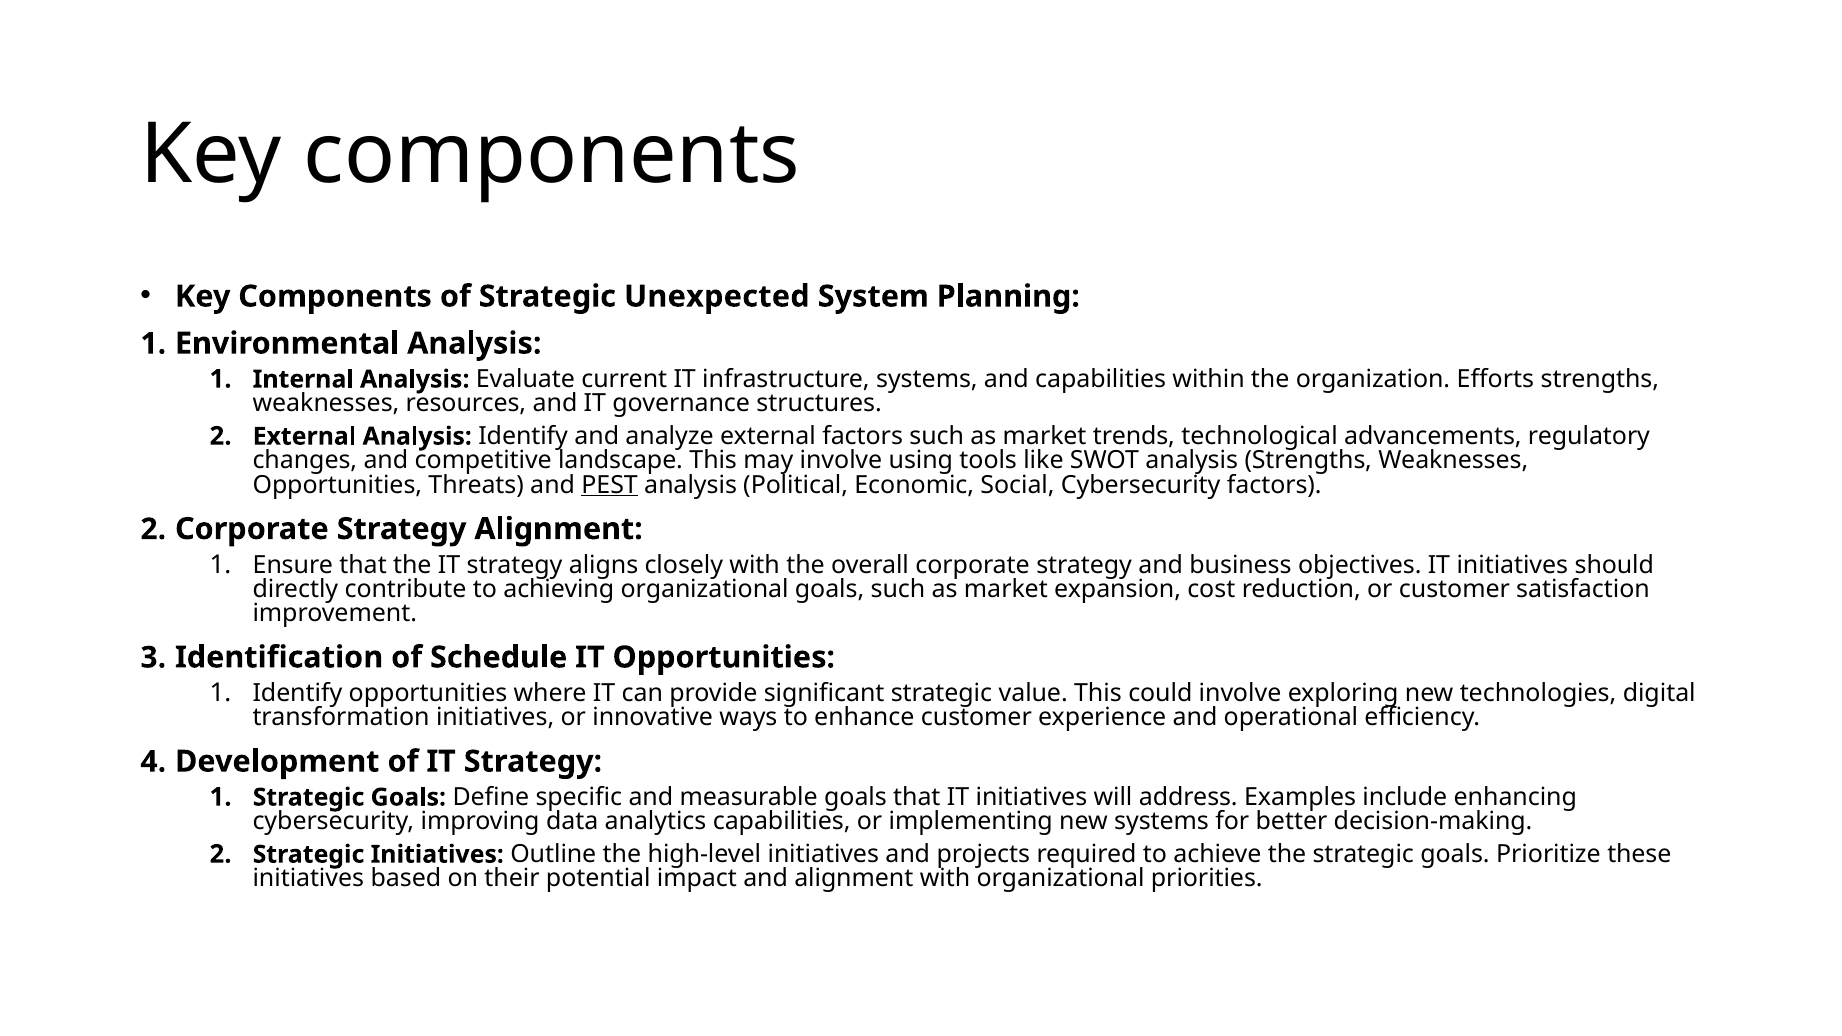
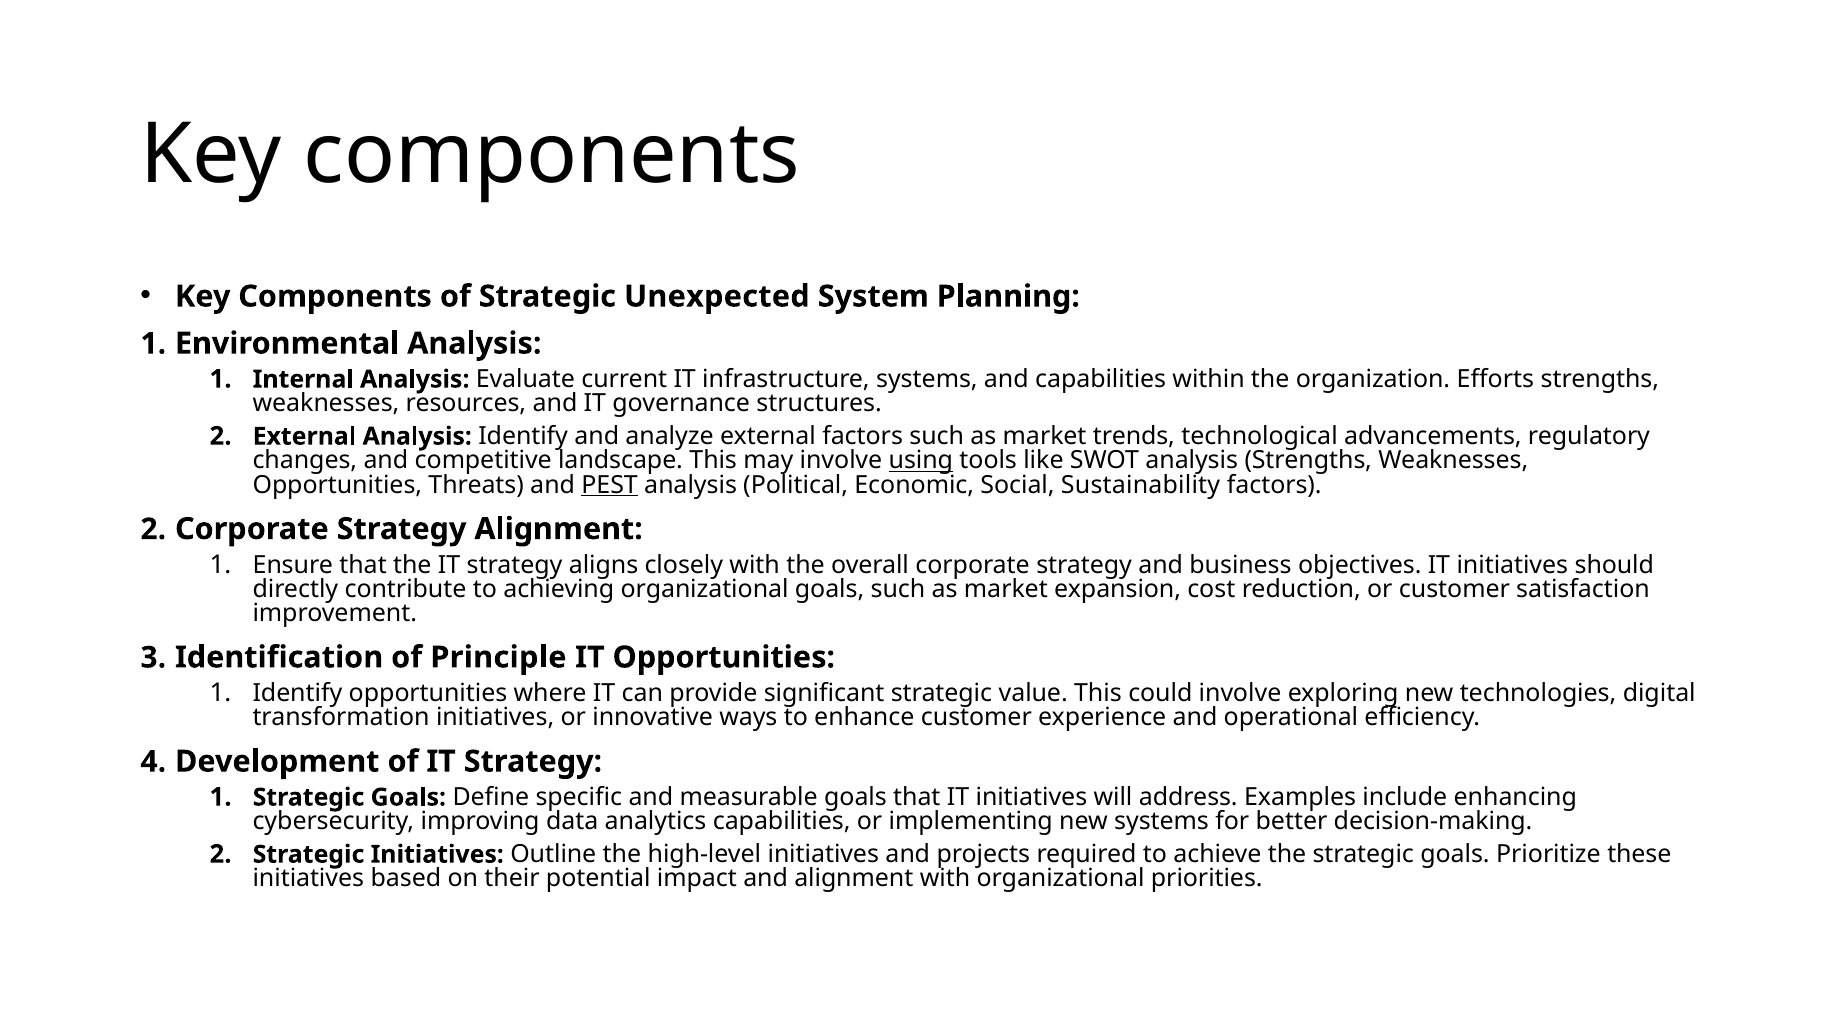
using underline: none -> present
Social Cybersecurity: Cybersecurity -> Sustainability
Schedule: Schedule -> Principle
